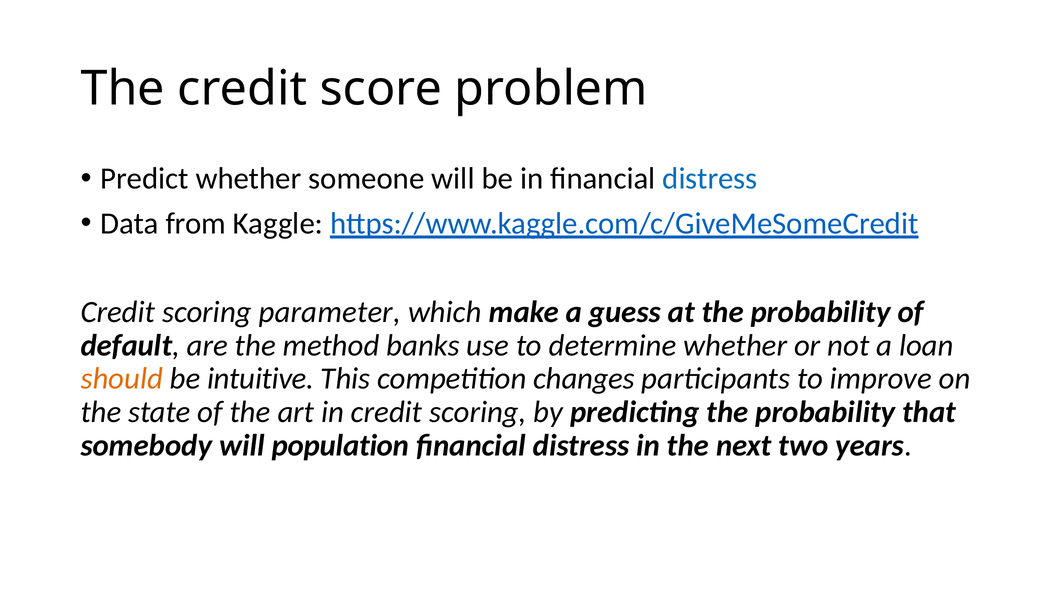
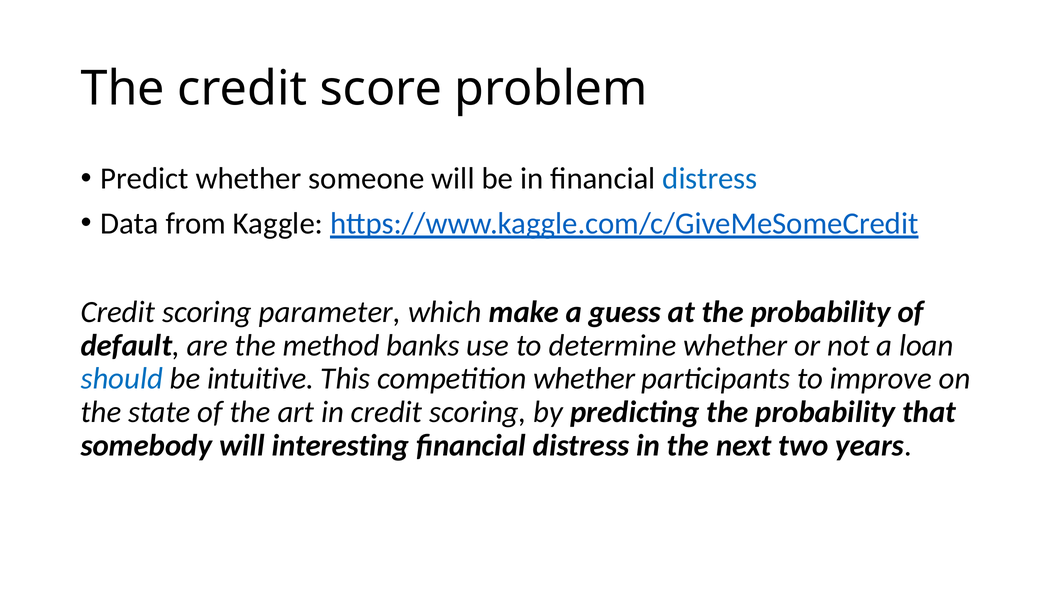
should colour: orange -> blue
competition changes: changes -> whether
population: population -> interesting
